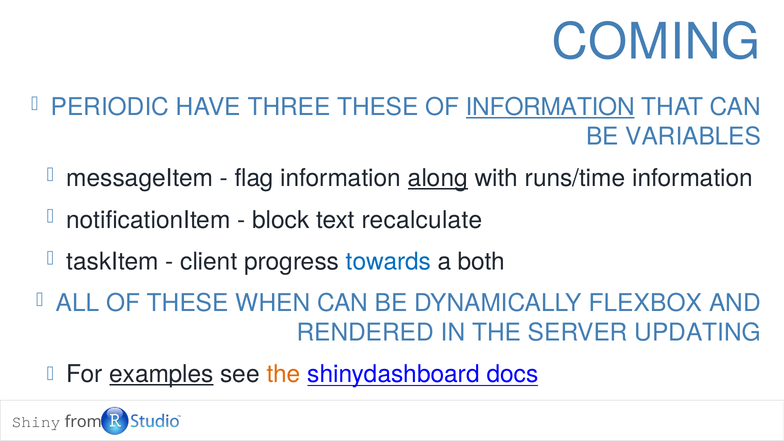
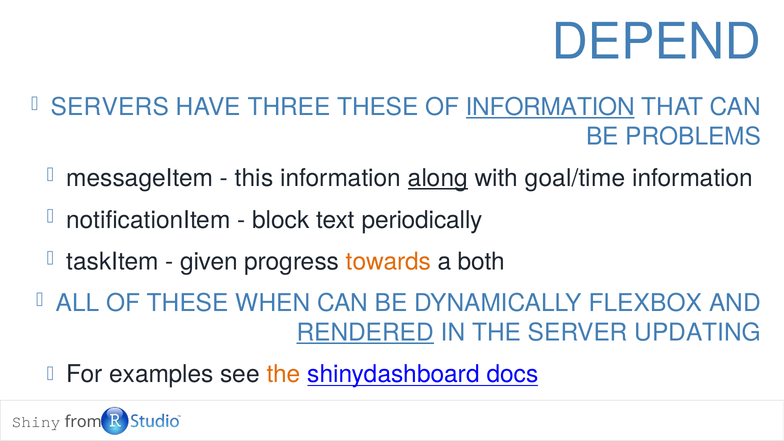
COMING: COMING -> DEPEND
PERIODIC: PERIODIC -> SERVERS
VARIABLES: VARIABLES -> PROBLEMS
flag: flag -> this
runs/time: runs/time -> goal/time
recalculate: recalculate -> periodically
client: client -> given
towards colour: blue -> orange
RENDERED underline: none -> present
examples underline: present -> none
